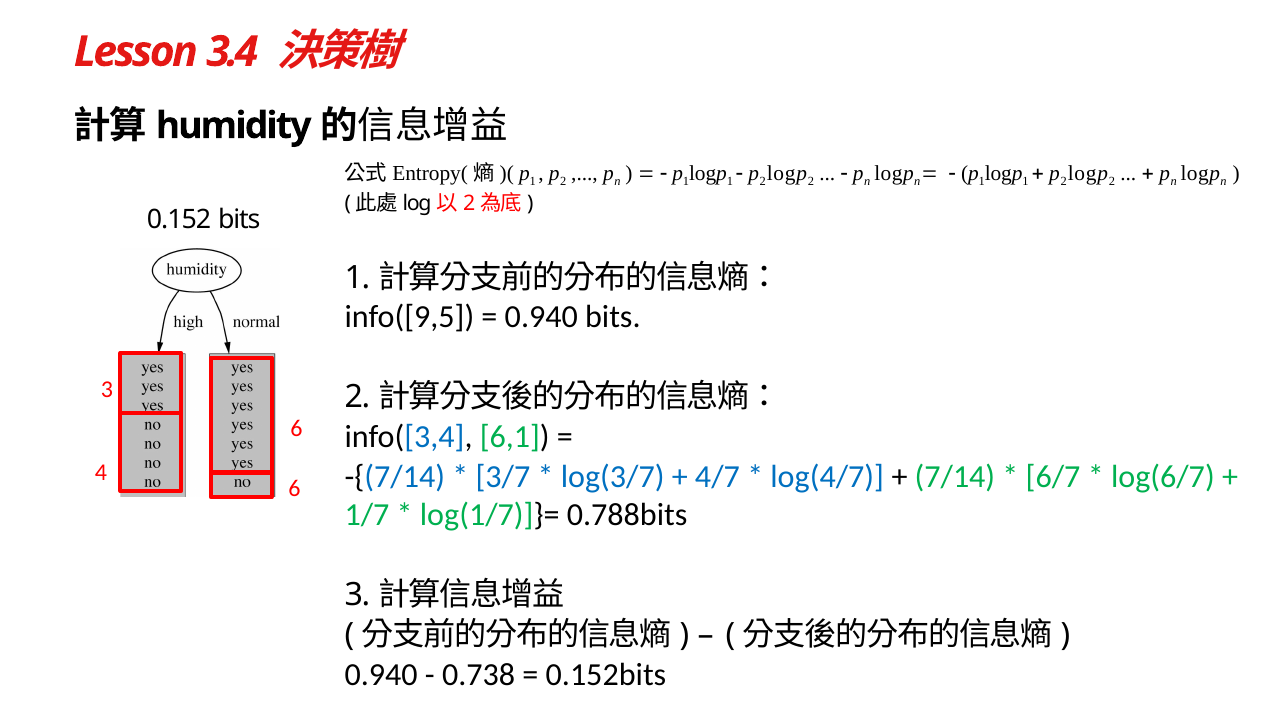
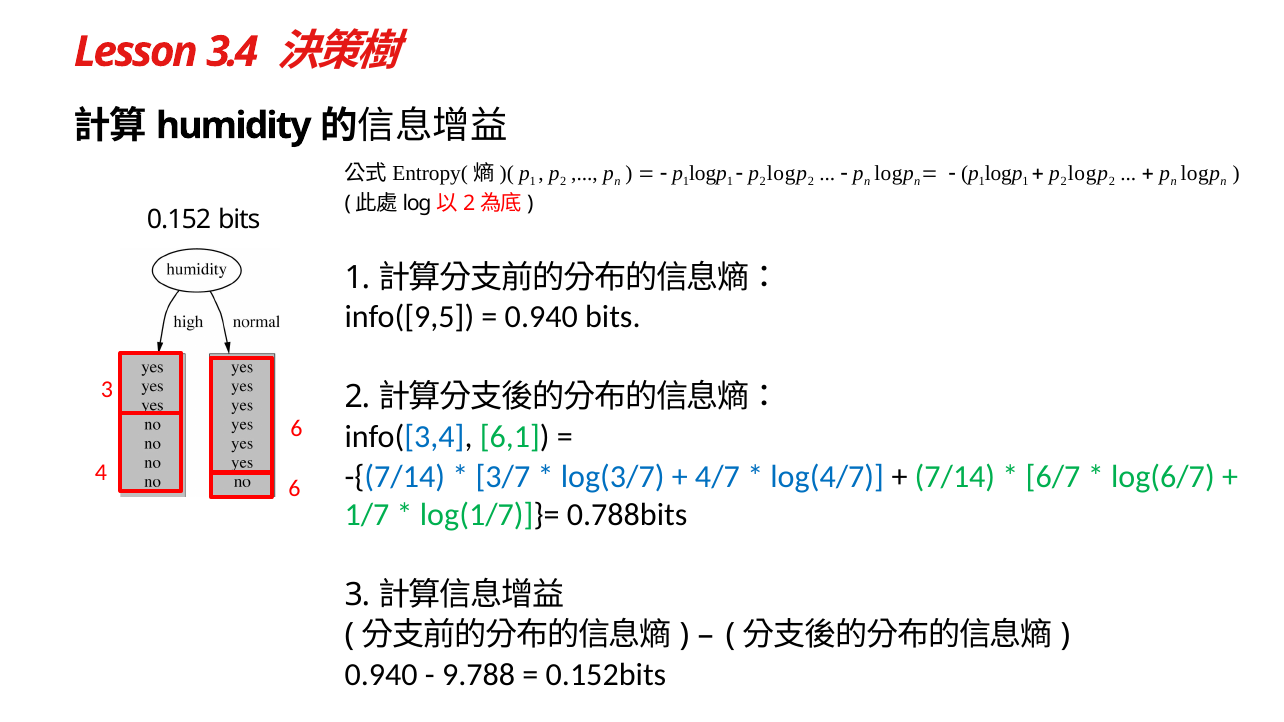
0.738: 0.738 -> 9.788
